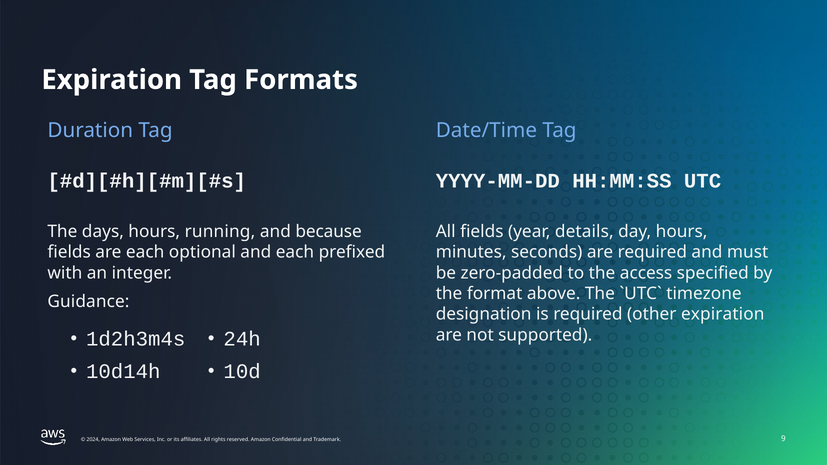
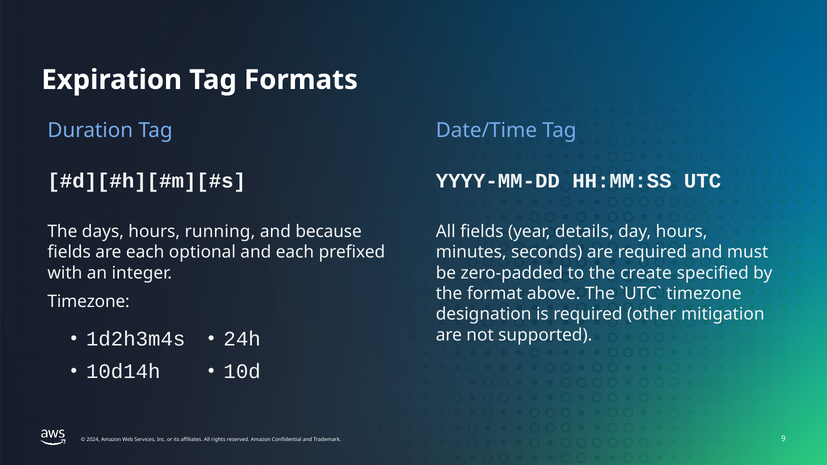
access: access -> create
Guidance at (88, 302): Guidance -> Timezone
other expiration: expiration -> mitigation
